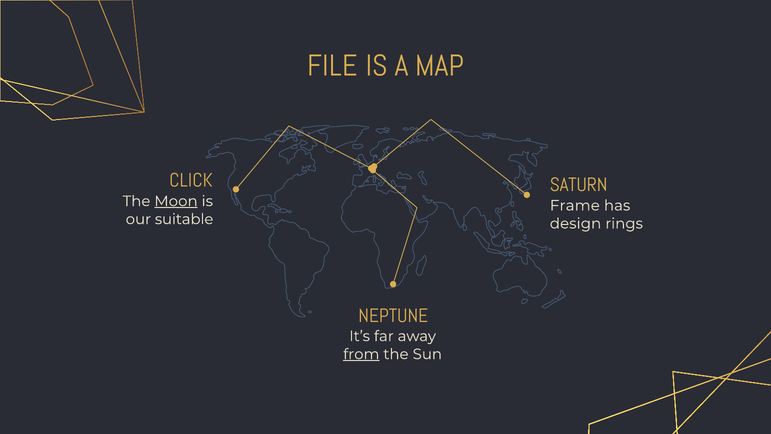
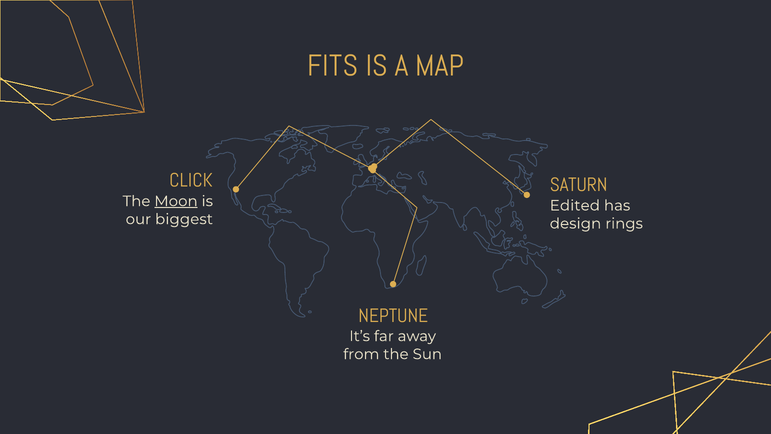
FILE: FILE -> FITS
Frame: Frame -> Edited
suitable: suitable -> biggest
from underline: present -> none
